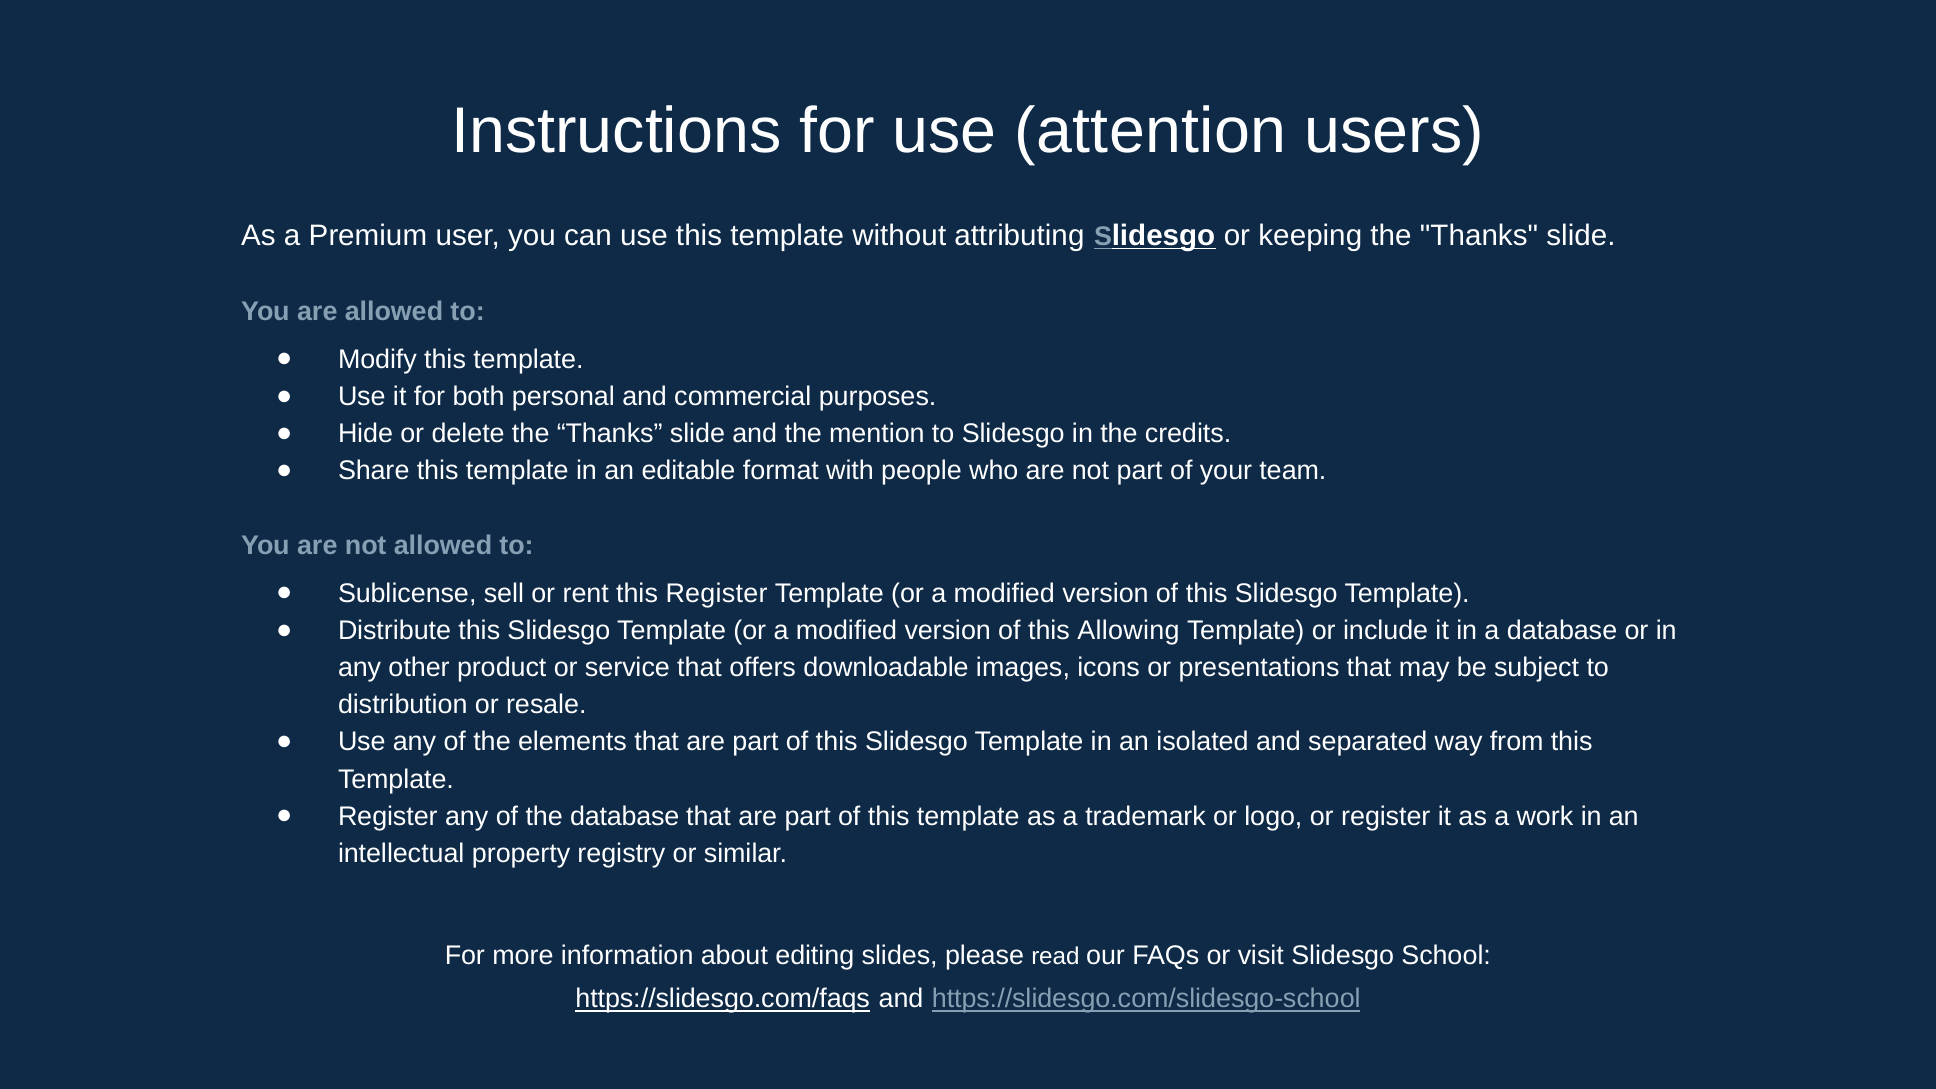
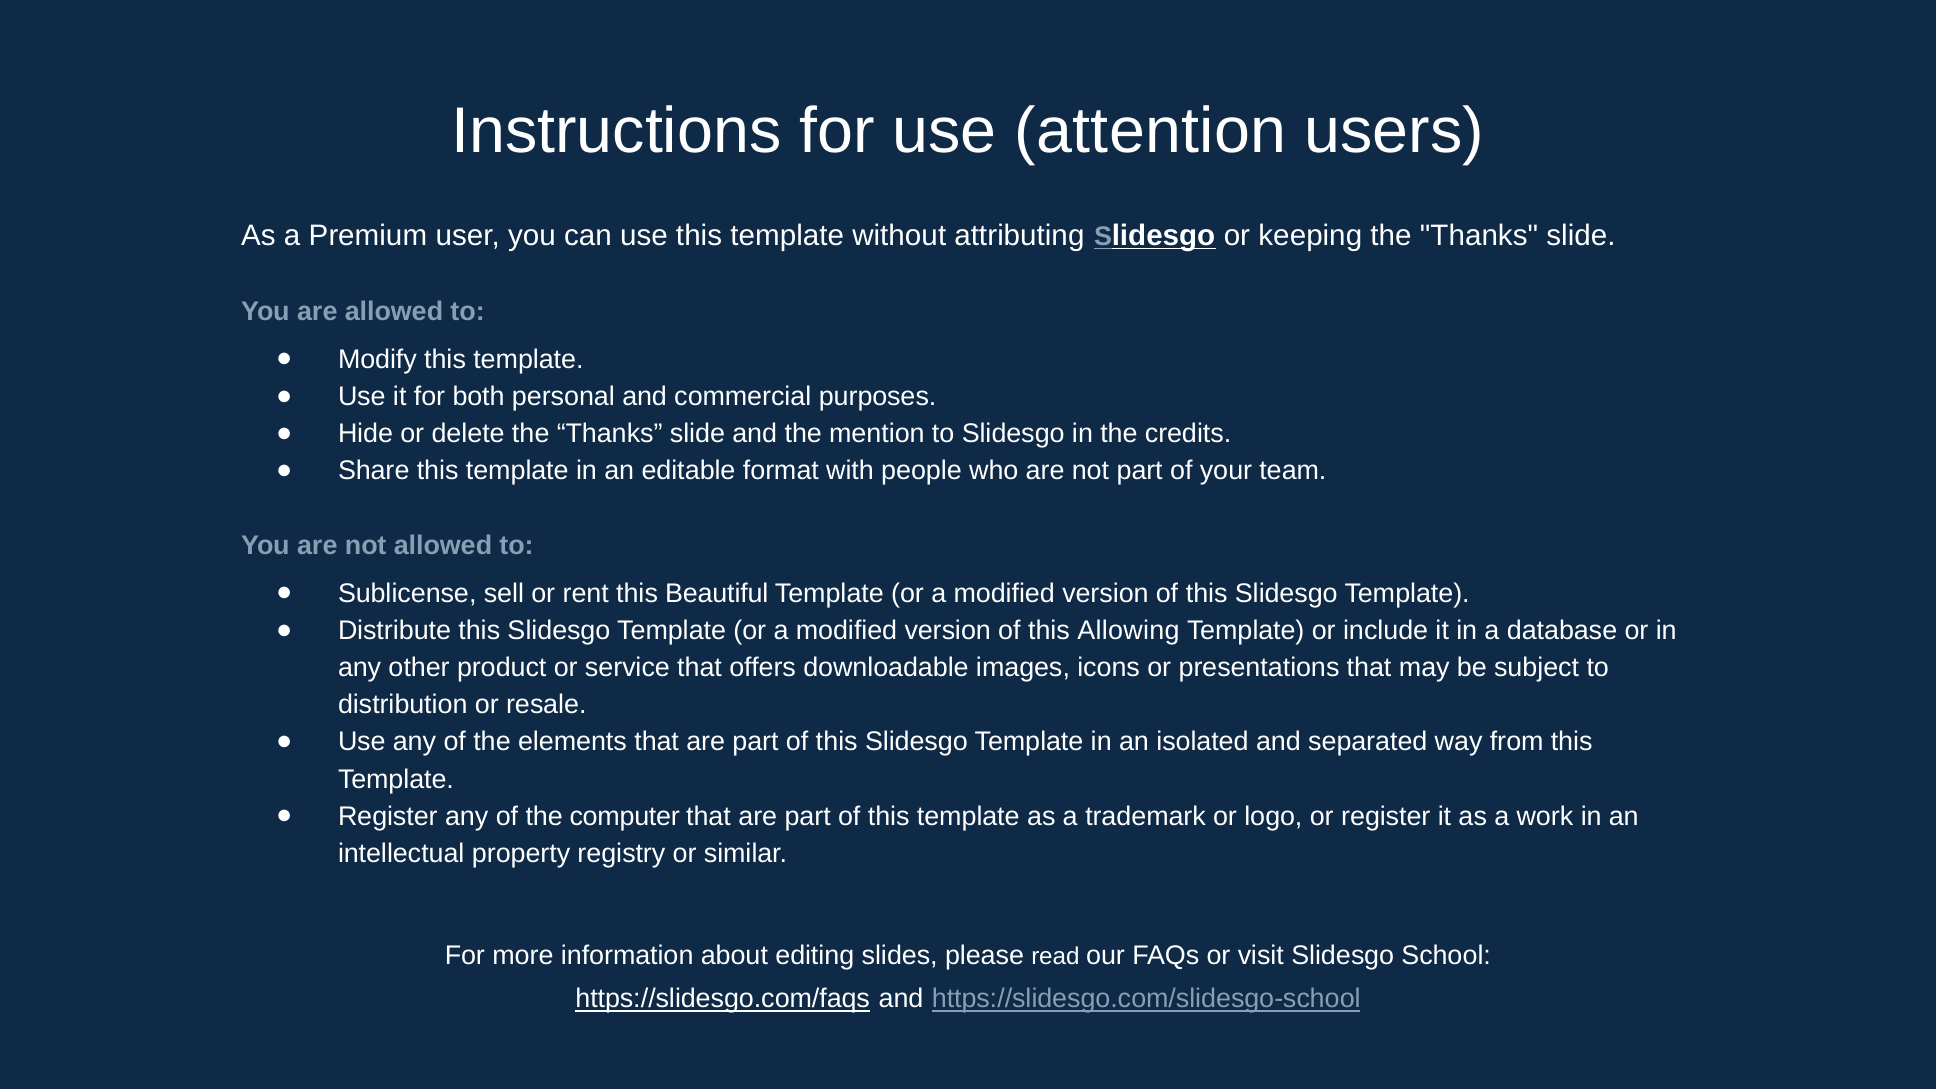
this Register: Register -> Beautiful
the database: database -> computer
